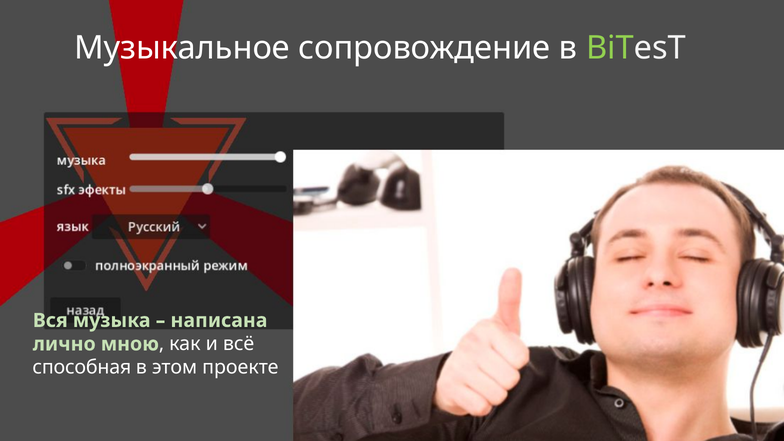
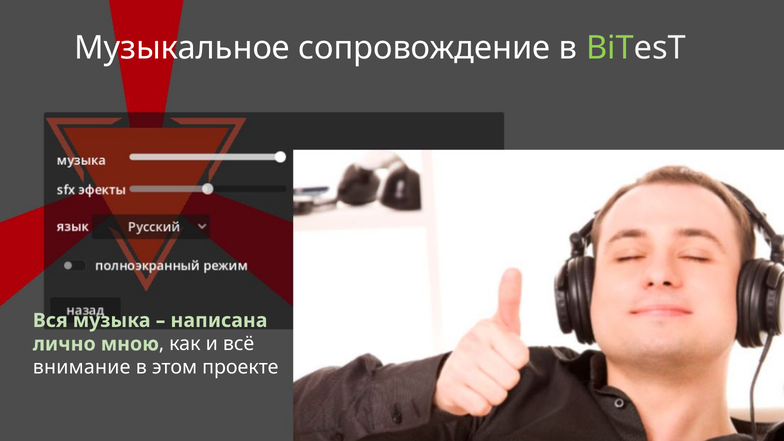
способная: способная -> внимание
